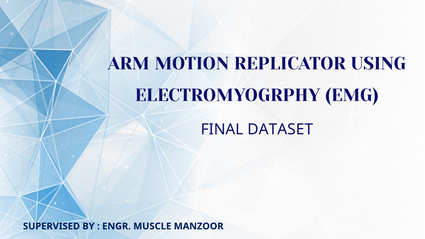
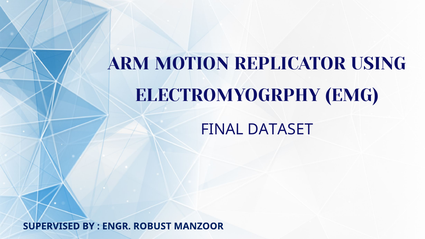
MUSCLE: MUSCLE -> ROBUST
